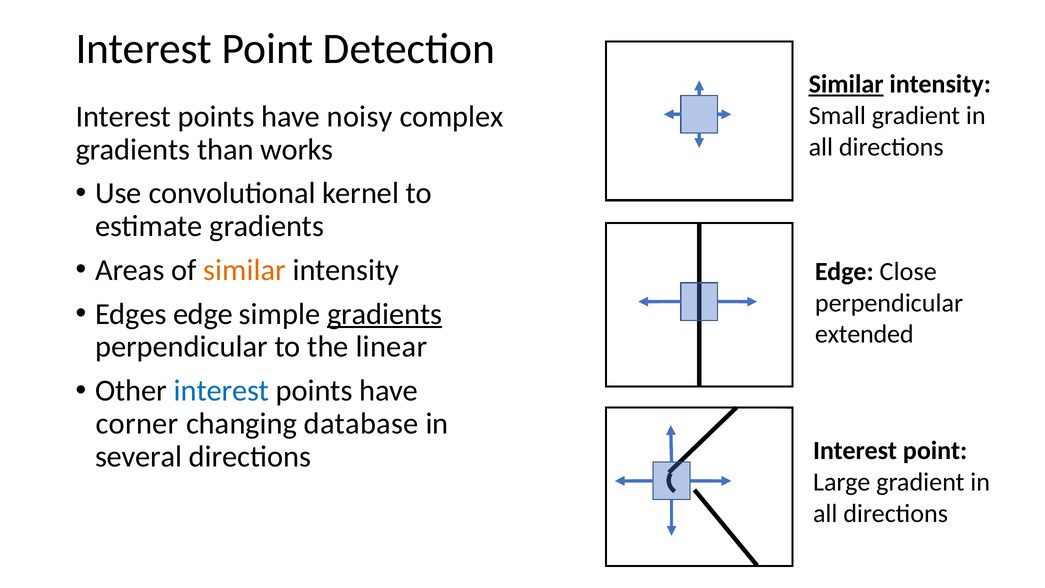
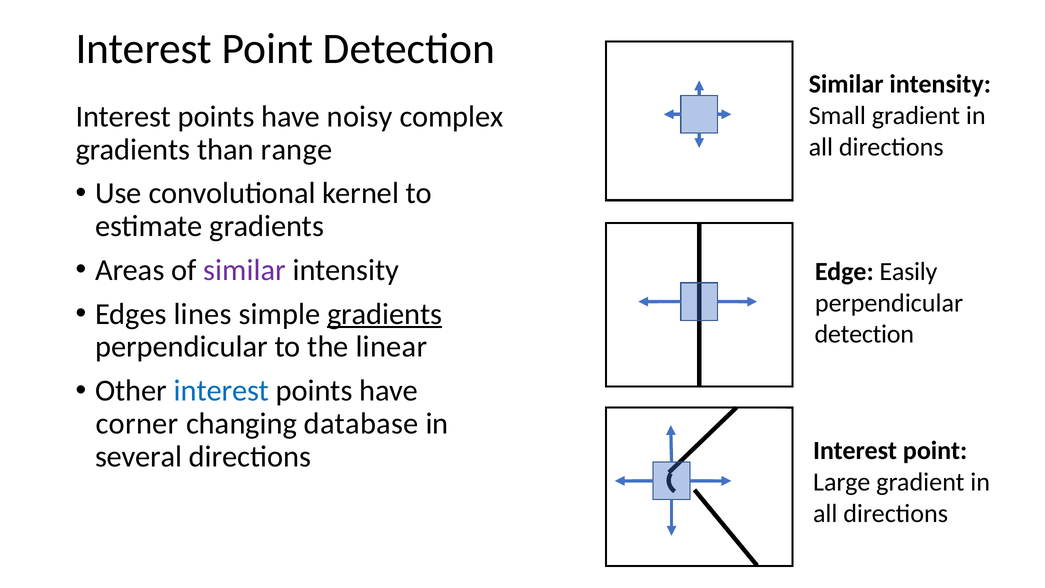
Similar at (846, 84) underline: present -> none
works: works -> range
similar at (245, 270) colour: orange -> purple
Close: Close -> Easily
Edges edge: edge -> lines
extended at (864, 334): extended -> detection
